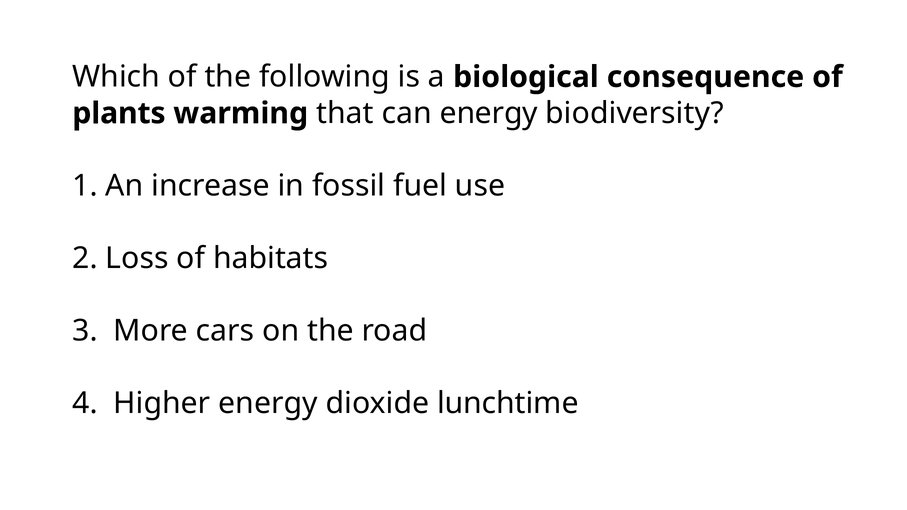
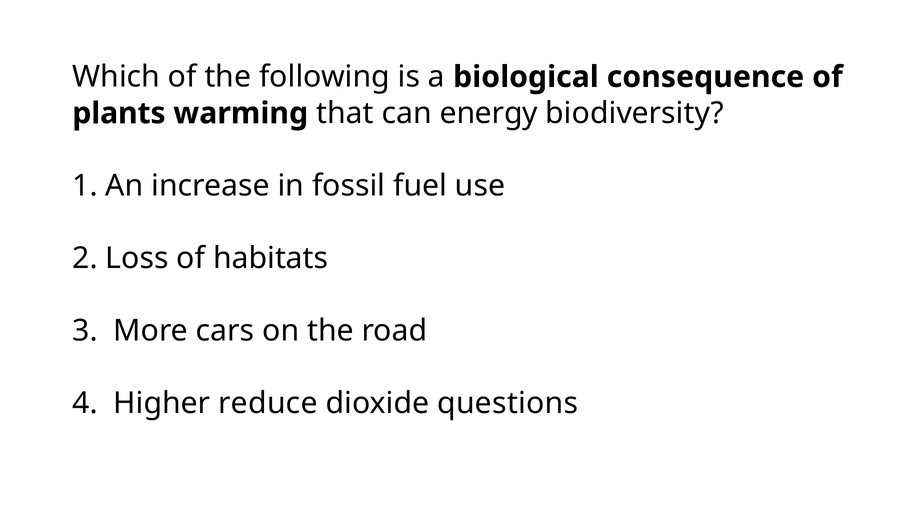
Higher energy: energy -> reduce
lunchtime: lunchtime -> questions
